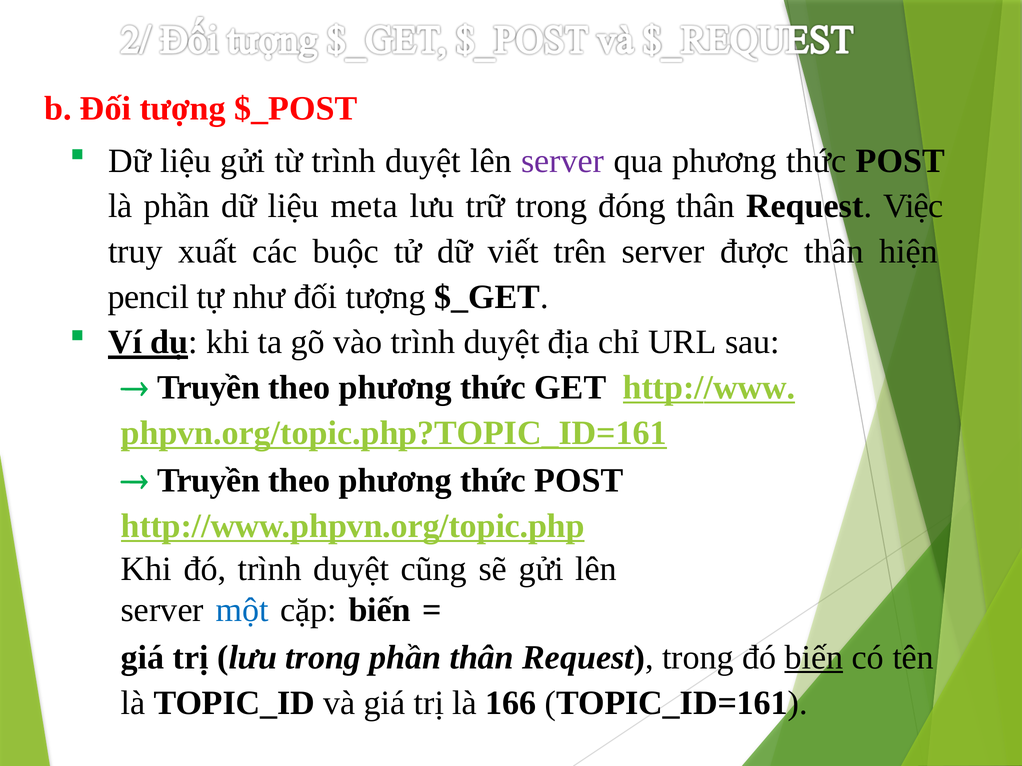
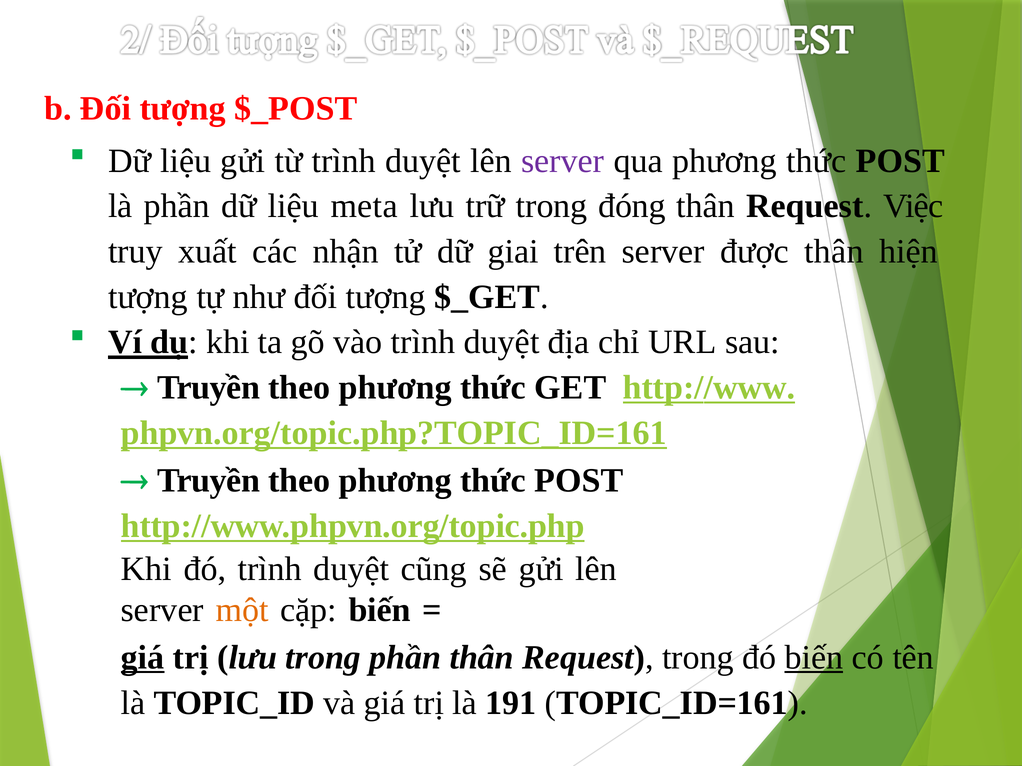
buộc: buộc -> nhận
viết: viết -> giai
pencil at (148, 297): pencil -> tượng
một colour: blue -> orange
giá at (143, 658) underline: none -> present
166: 166 -> 191
